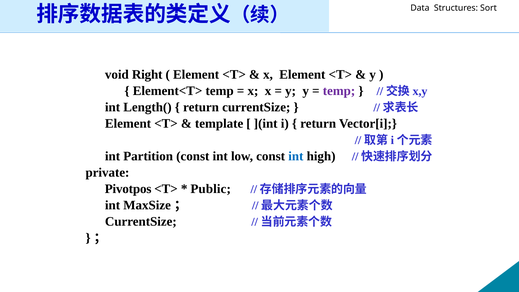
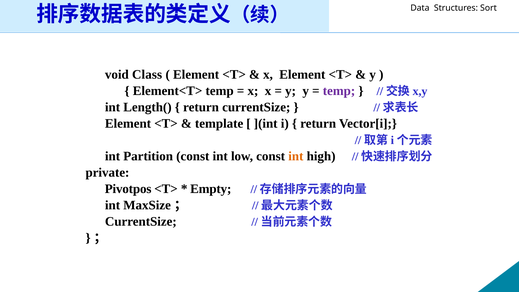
Right: Right -> Class
int at (296, 156) colour: blue -> orange
Public: Public -> Empty
